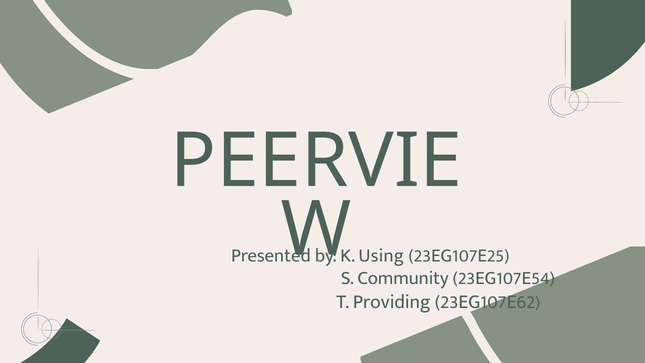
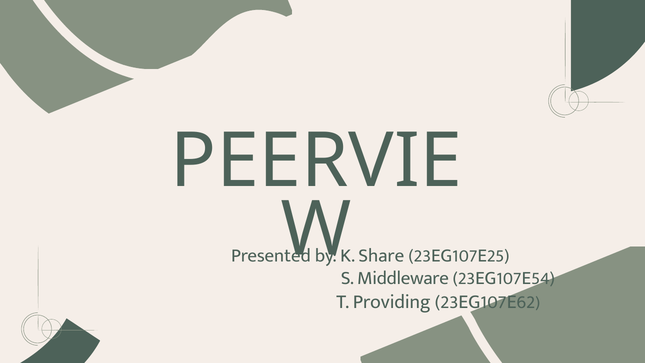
Using: Using -> Share
Community: Community -> Middleware
